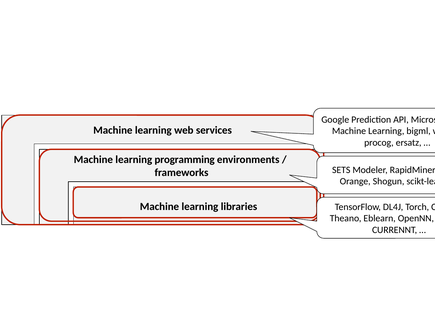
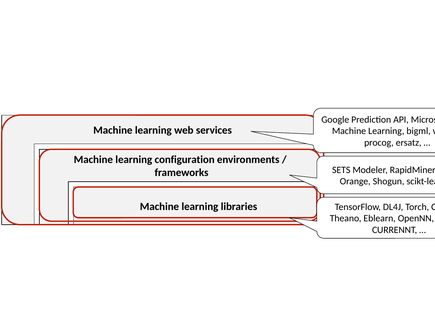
programming: programming -> configuration
